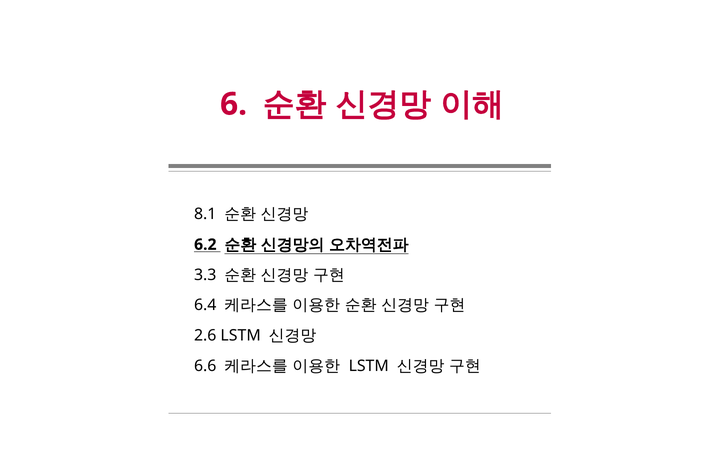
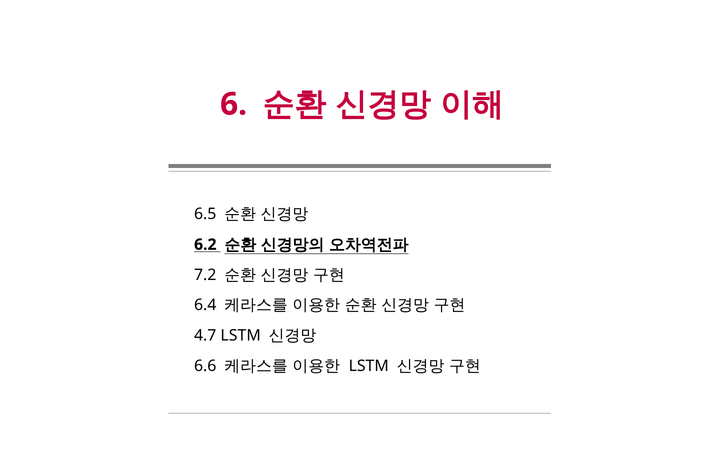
8.1: 8.1 -> 6.5
3.3: 3.3 -> 7.2
2.6: 2.6 -> 4.7
